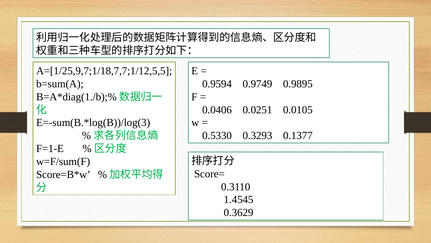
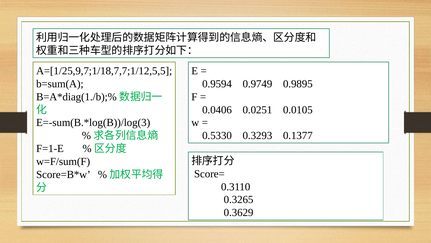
1.4545: 1.4545 -> 0.3265
